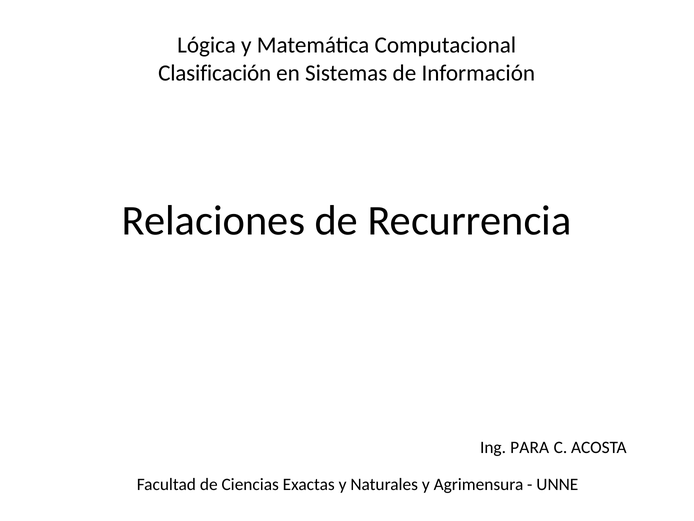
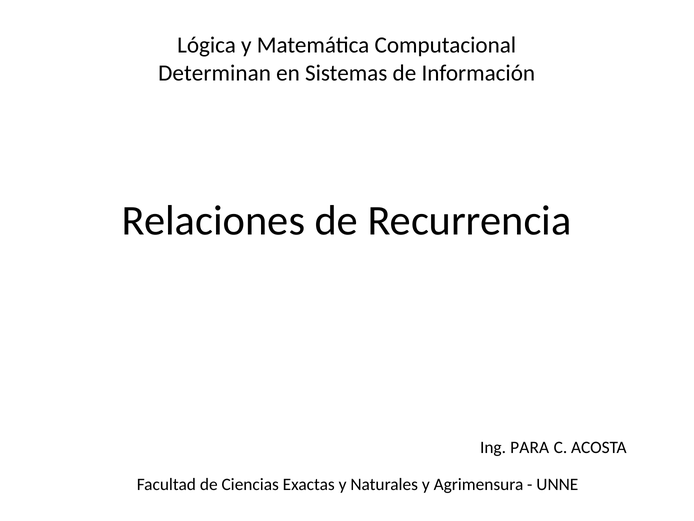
Clasificación: Clasificación -> Determinan
